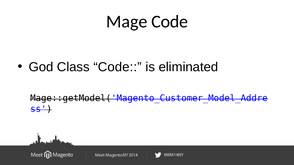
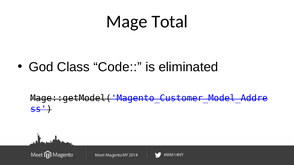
Mage Code: Code -> Total
